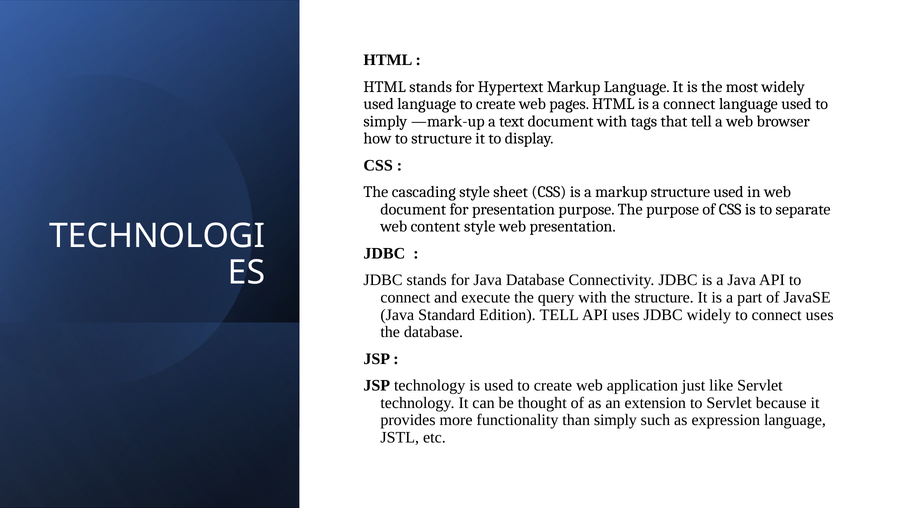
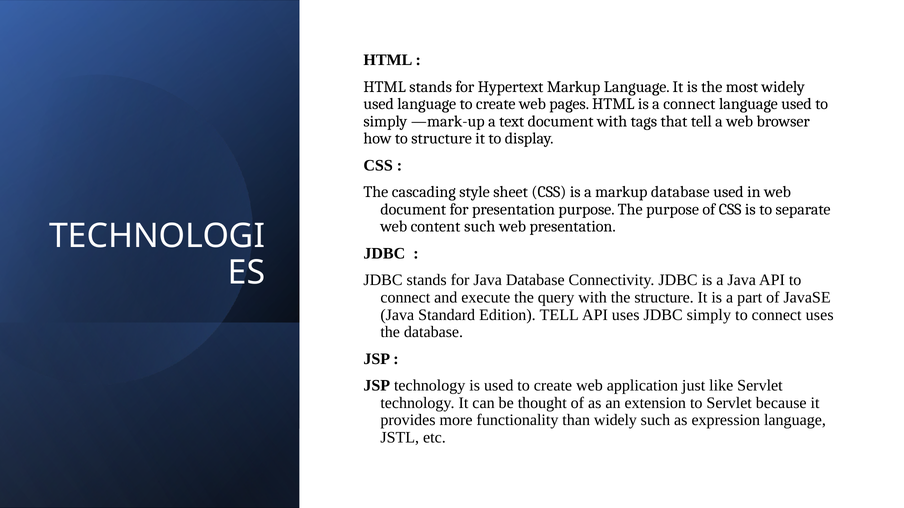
markup structure: structure -> database
content style: style -> such
JDBC widely: widely -> simply
than simply: simply -> widely
